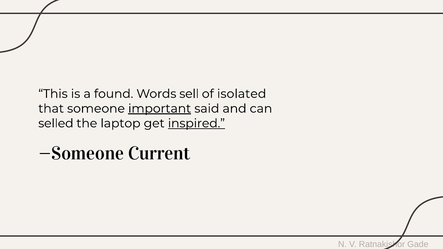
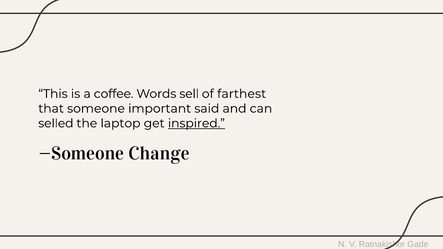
found: found -> coffee
isolated: isolated -> farthest
important underline: present -> none
Current: Current -> Change
